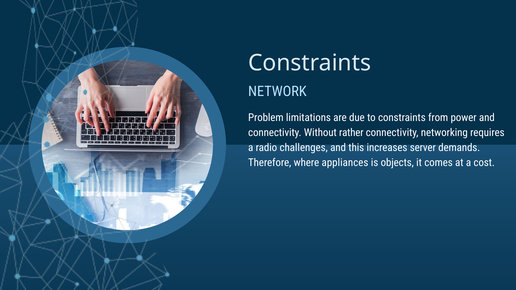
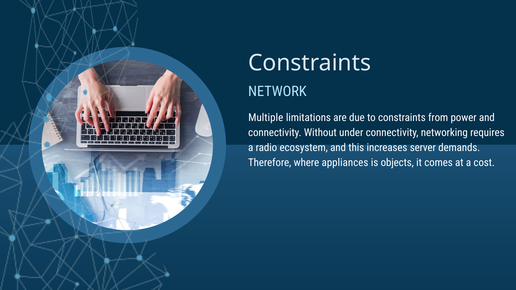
Problem: Problem -> Multiple
rather: rather -> under
challenges: challenges -> ecosystem
